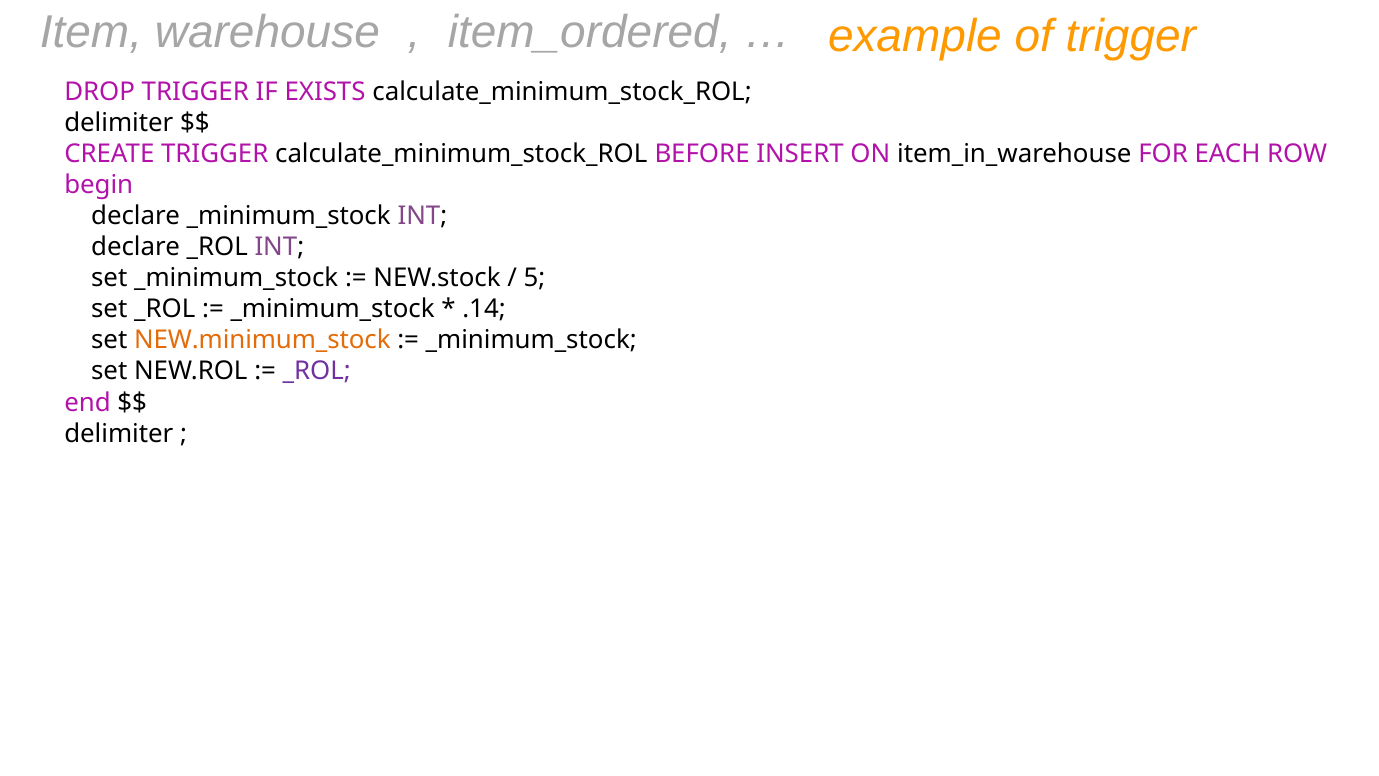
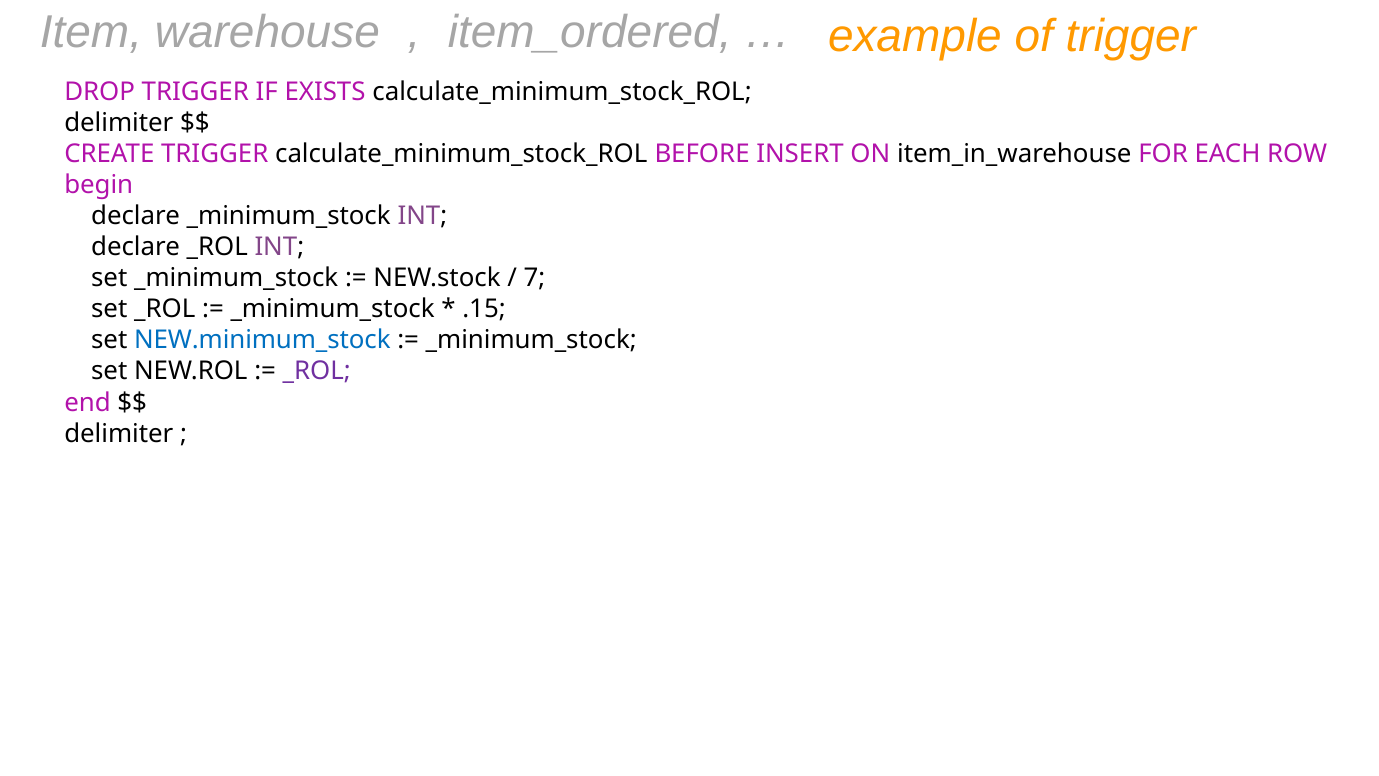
5: 5 -> 7
.14: .14 -> .15
NEW.minimum_stock colour: orange -> blue
